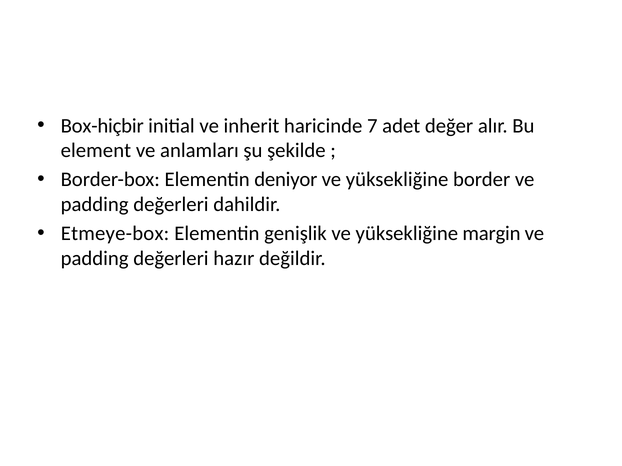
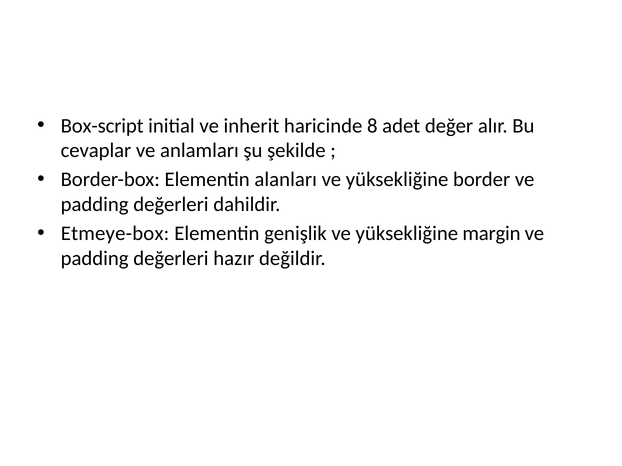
Box-hiçbir: Box-hiçbir -> Box-script
7: 7 -> 8
element: element -> cevaplar
deniyor: deniyor -> alanları
